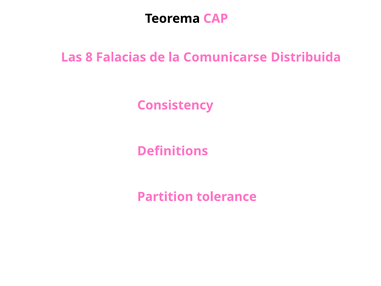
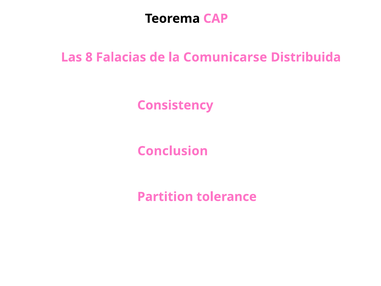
Definitions: Definitions -> Conclusion
